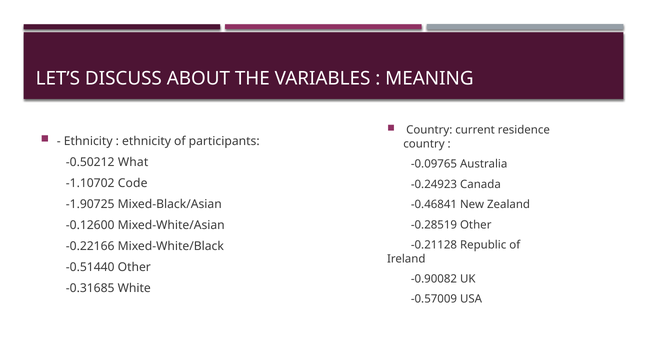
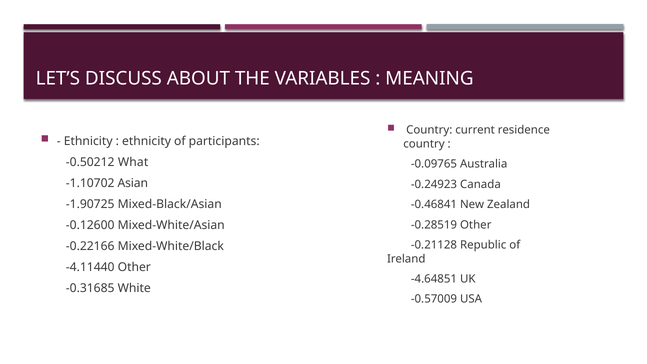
Code: Code -> Asian
-0.51440: -0.51440 -> -4.11440
-0.90082: -0.90082 -> -4.64851
